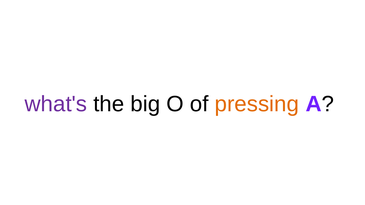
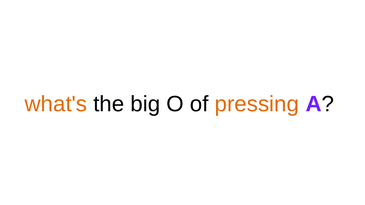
what's colour: purple -> orange
